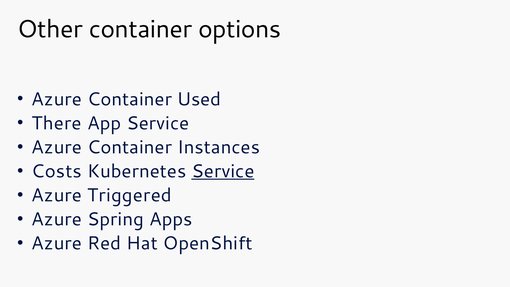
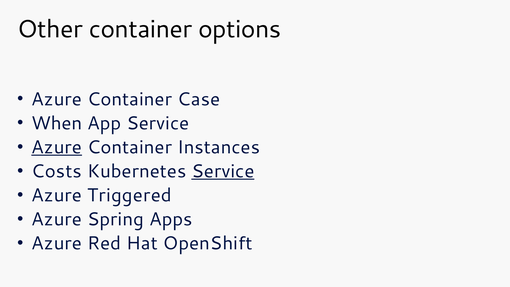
Used: Used -> Case
There: There -> When
Azure at (57, 147) underline: none -> present
